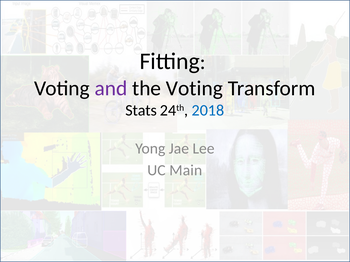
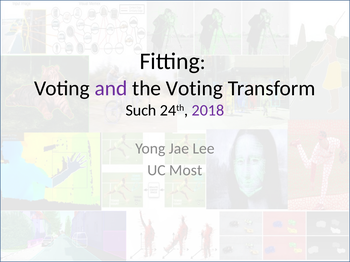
Stats: Stats -> Such
2018 colour: blue -> purple
Main: Main -> Most
